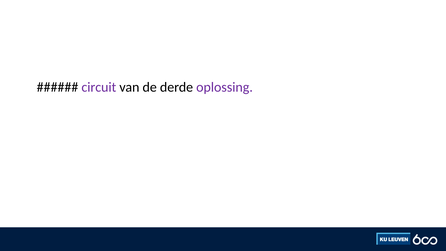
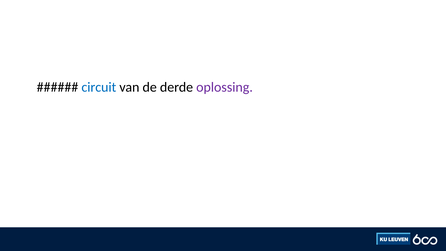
circuit colour: purple -> blue
